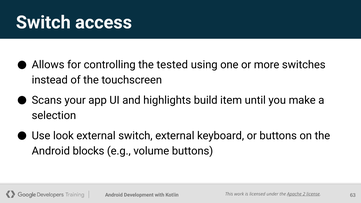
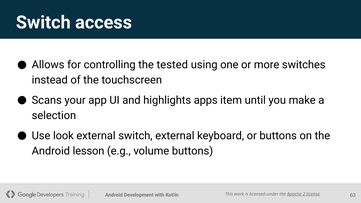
build: build -> apps
blocks: blocks -> lesson
